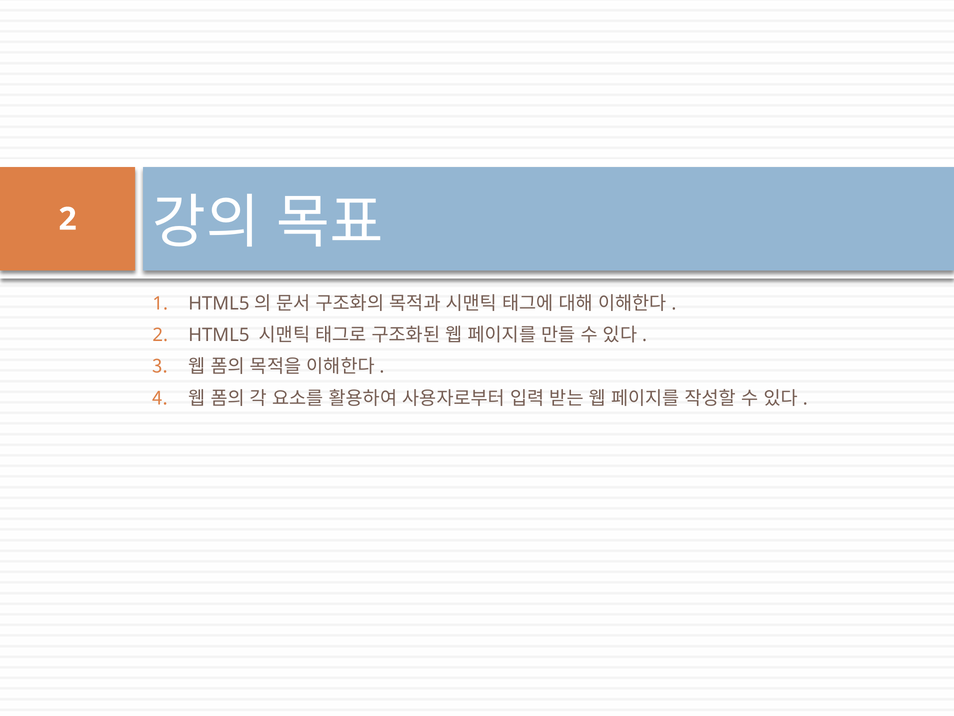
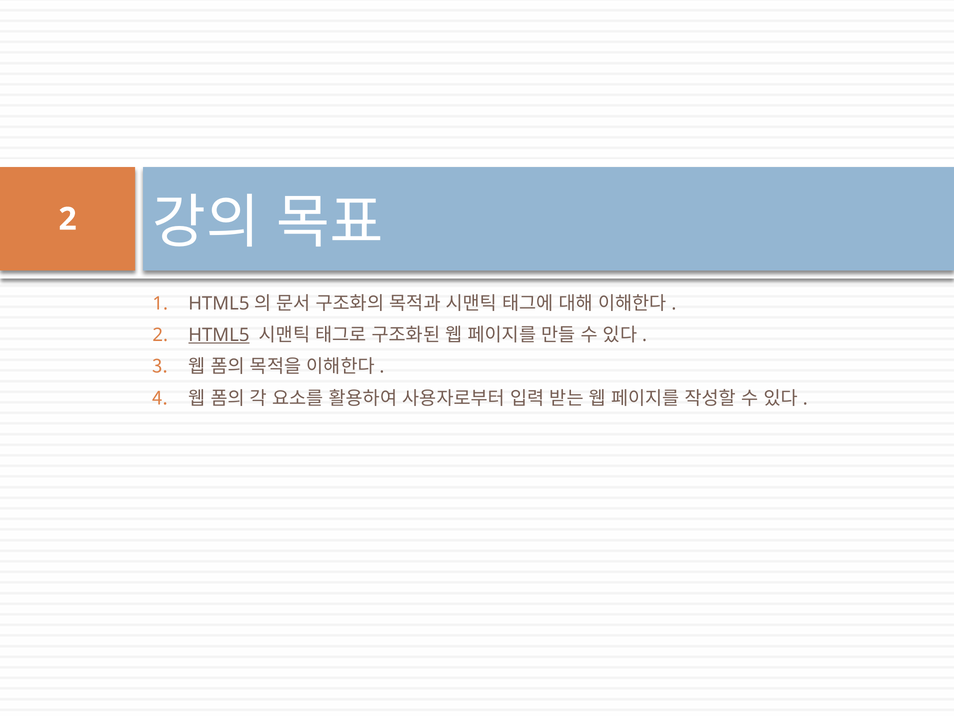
HTML5 underline: none -> present
